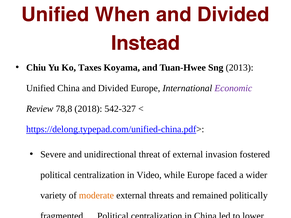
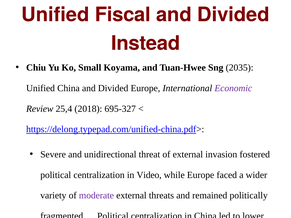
When: When -> Fiscal
Taxes: Taxes -> Small
2013: 2013 -> 2035
78,8: 78,8 -> 25,4
542-327: 542-327 -> 695-327
moderate colour: orange -> purple
